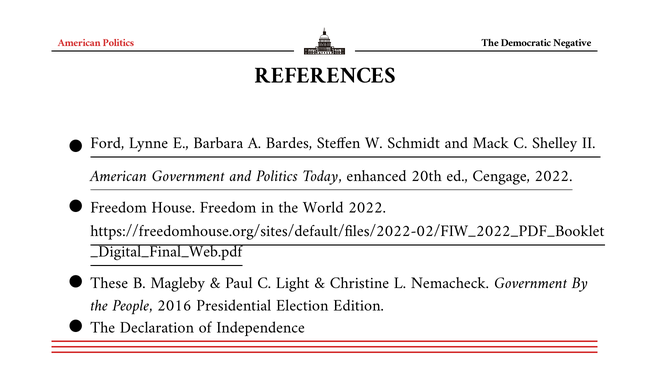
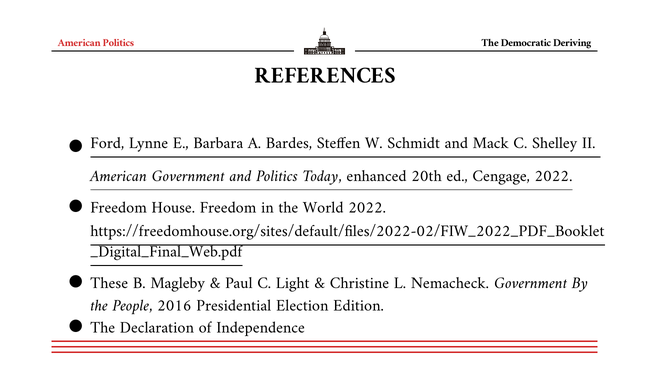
Negative: Negative -> Deriving
